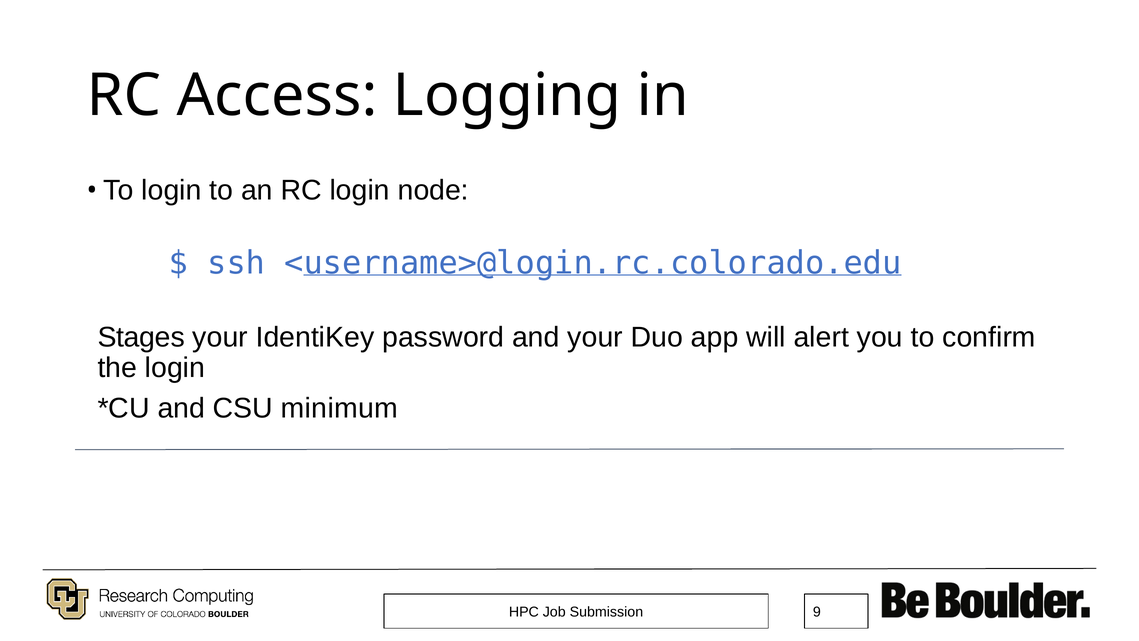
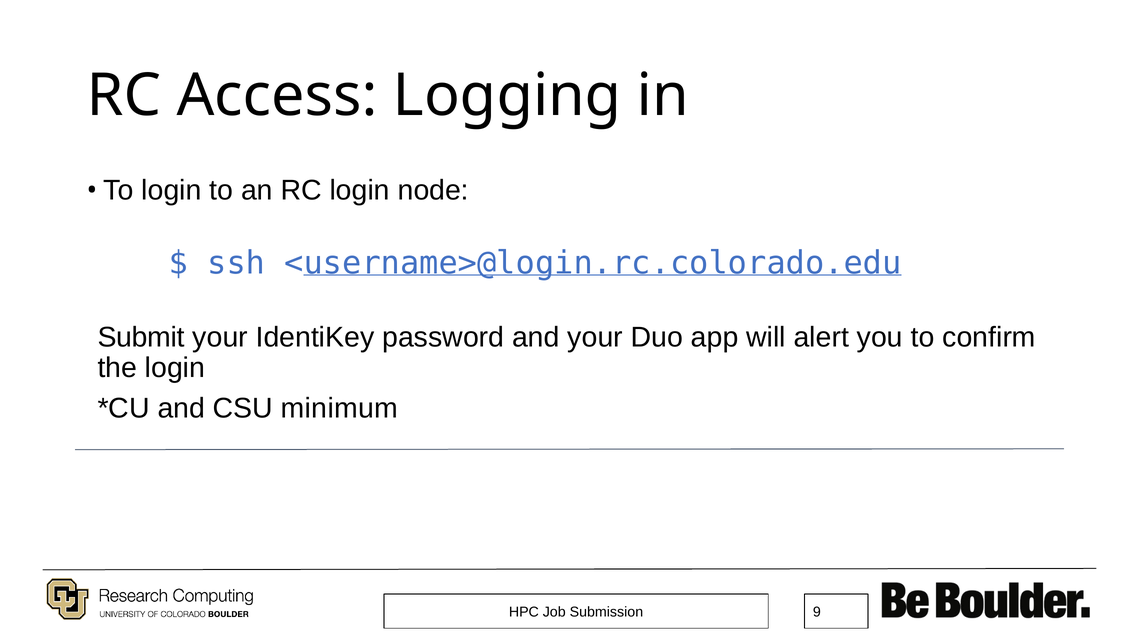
Stages: Stages -> Submit
